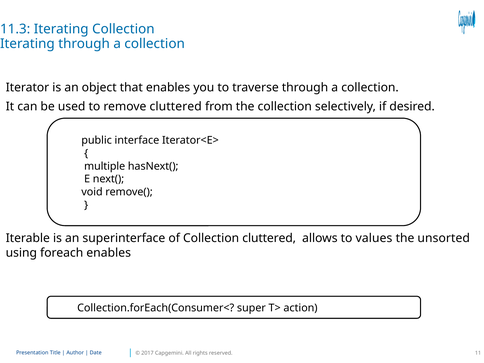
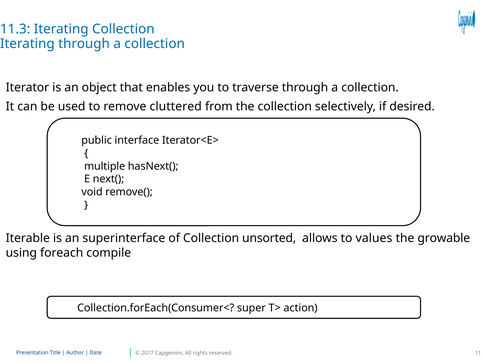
Collection cluttered: cluttered -> unsorted
unsorted: unsorted -> growable
foreach enables: enables -> compile
